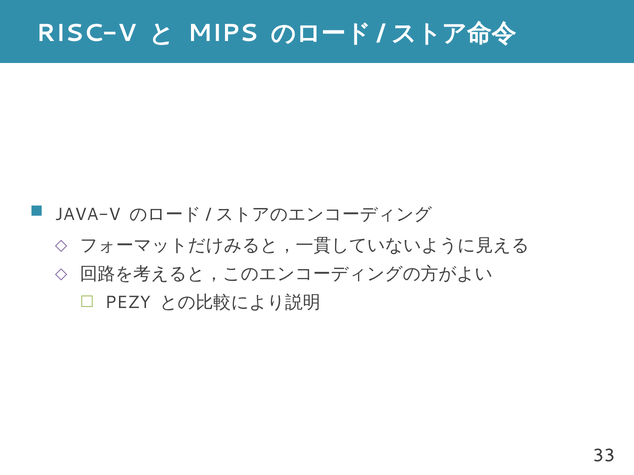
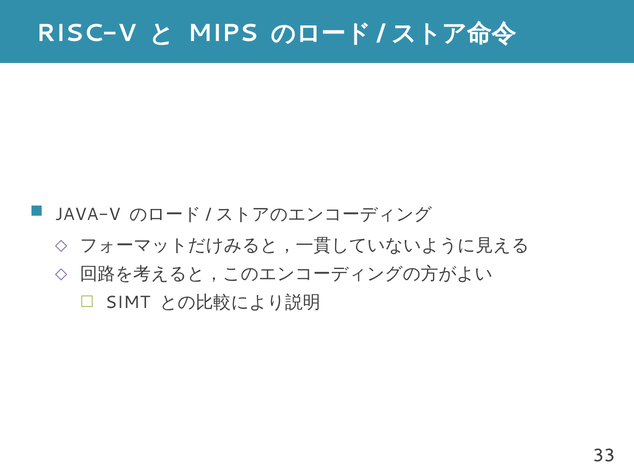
PEZY: PEZY -> SIMT
